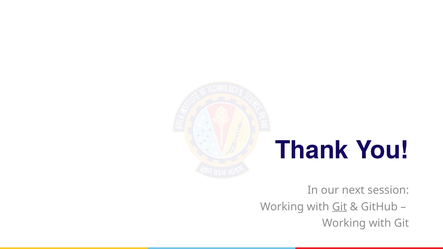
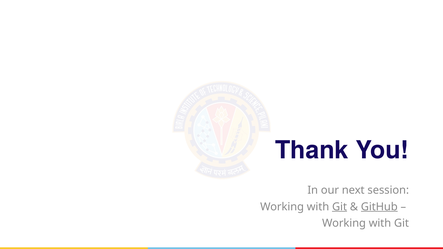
GitHub underline: none -> present
